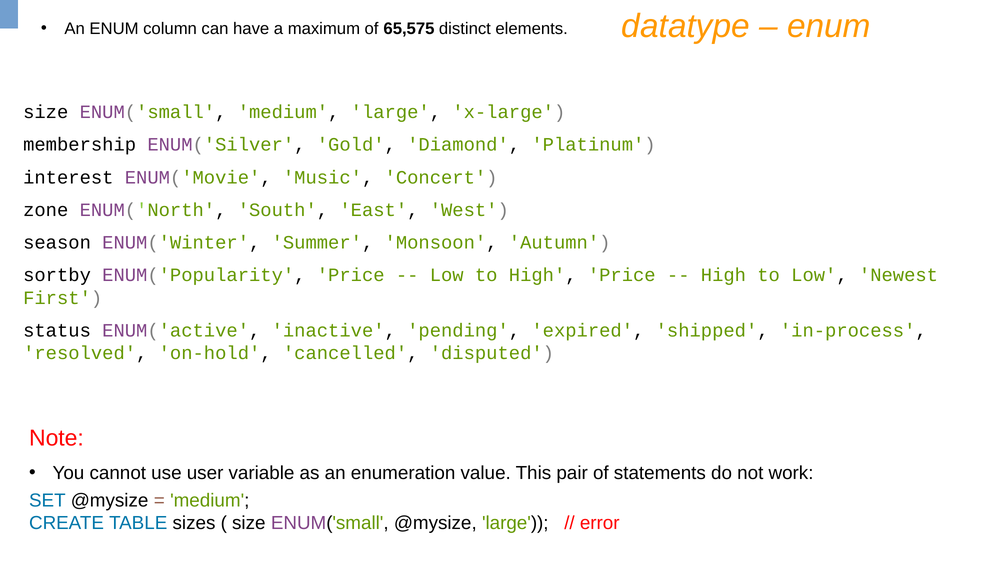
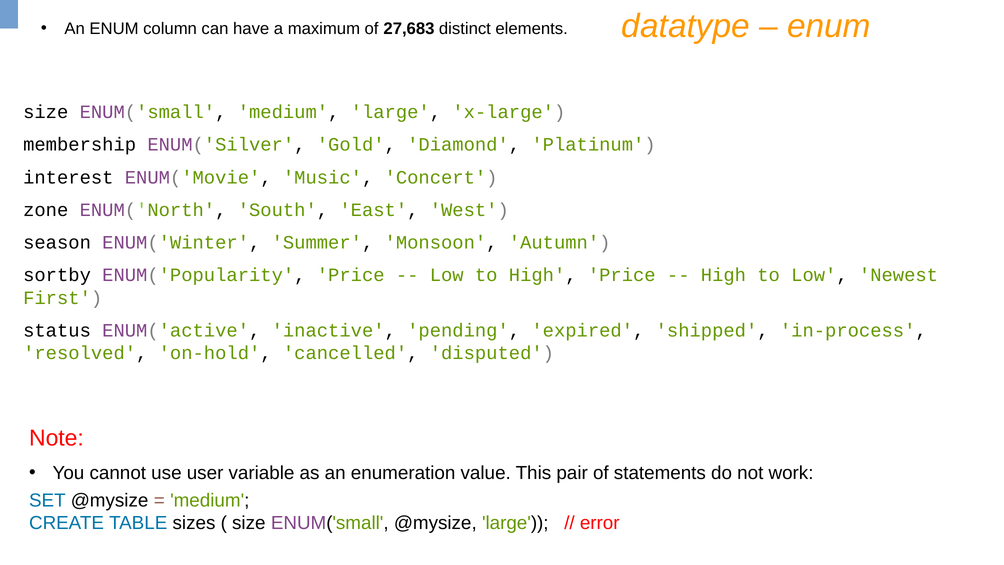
65,575: 65,575 -> 27,683
